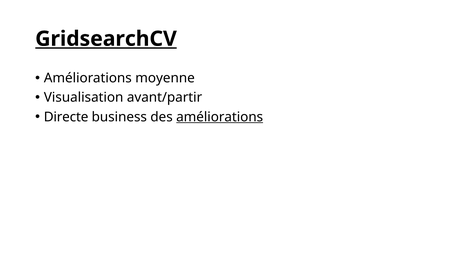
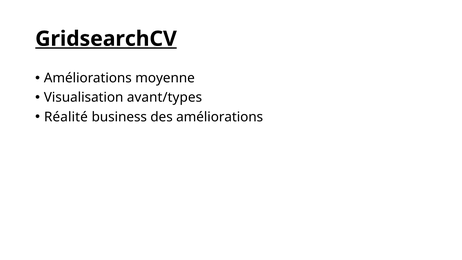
avant/partir: avant/partir -> avant/types
Directe: Directe -> Réalité
améliorations at (220, 117) underline: present -> none
